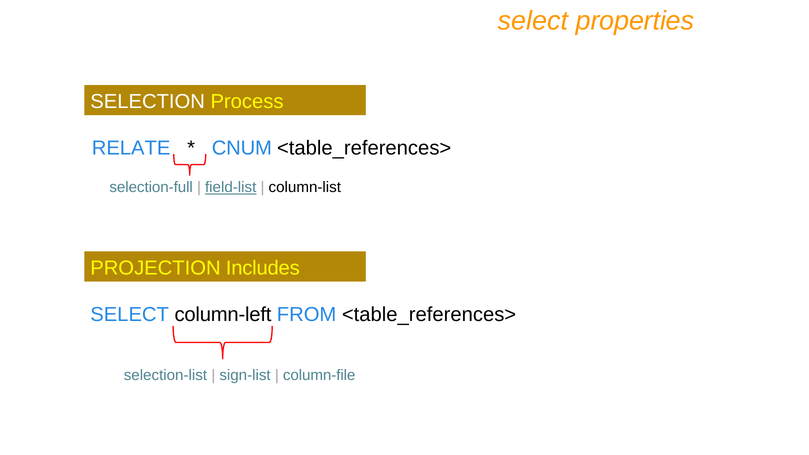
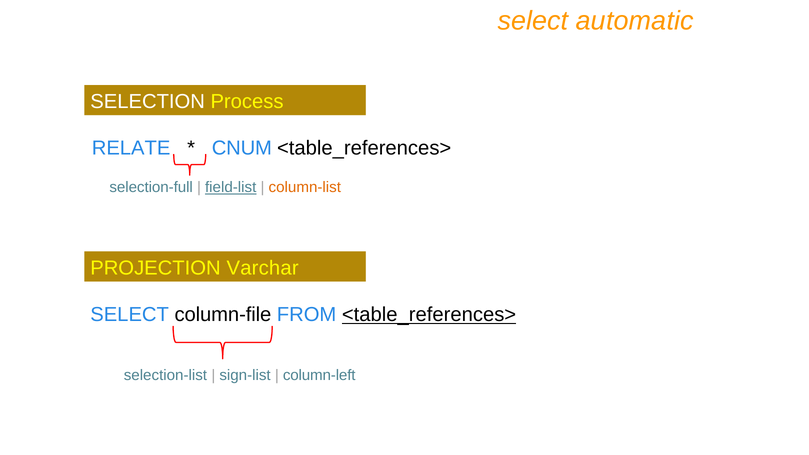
properties: properties -> automatic
column-list colour: black -> orange
Includes: Includes -> Varchar
column-left: column-left -> column-file
<table_references> at (429, 315) underline: none -> present
column-file: column-file -> column-left
